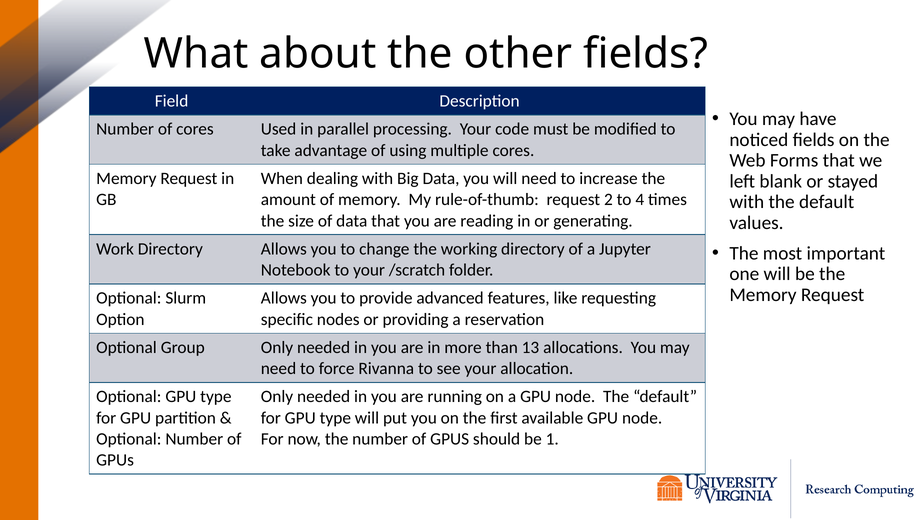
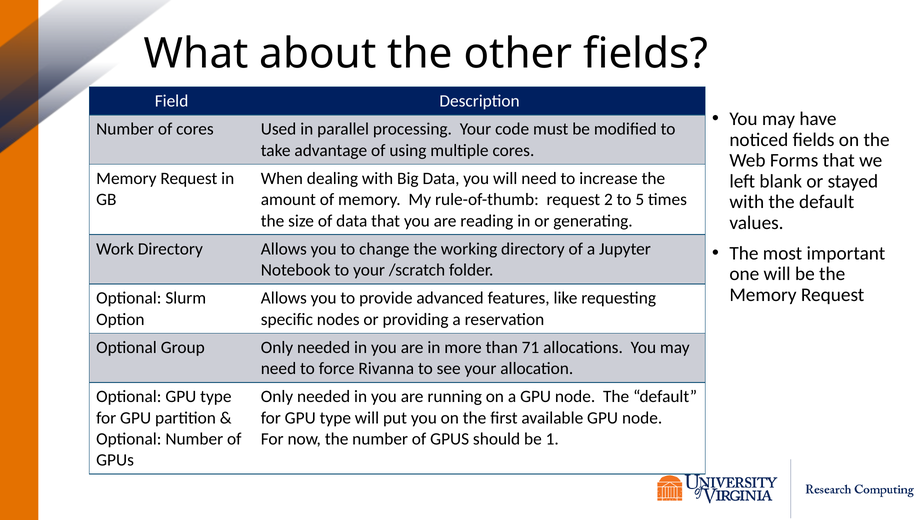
4: 4 -> 5
13: 13 -> 71
